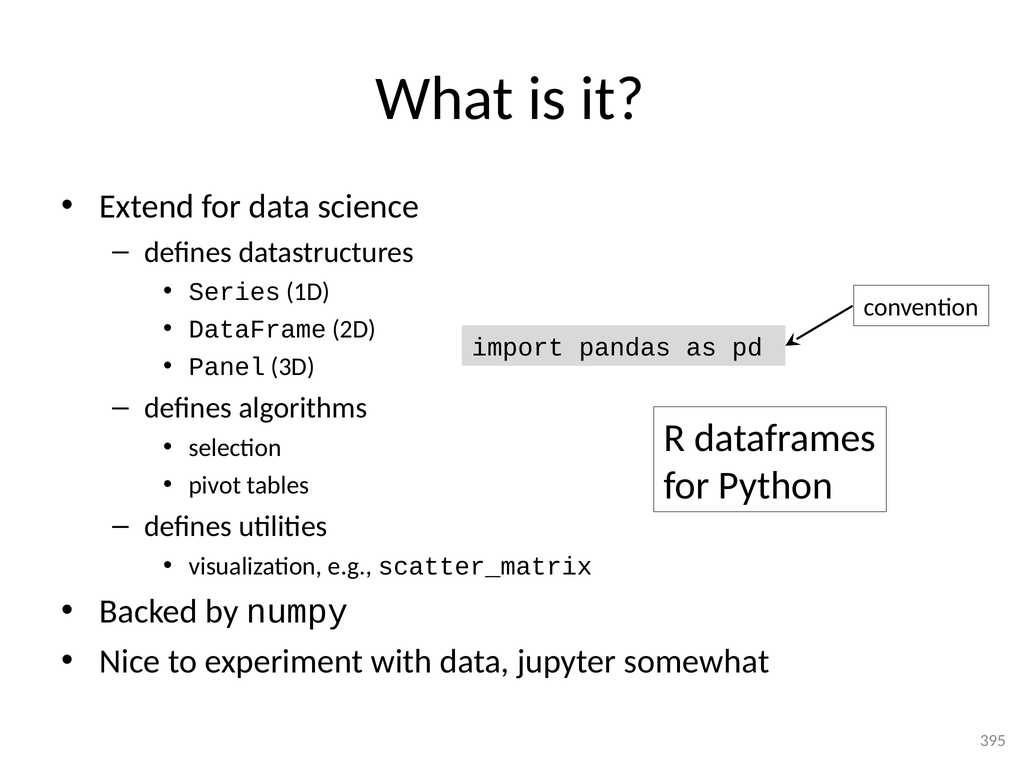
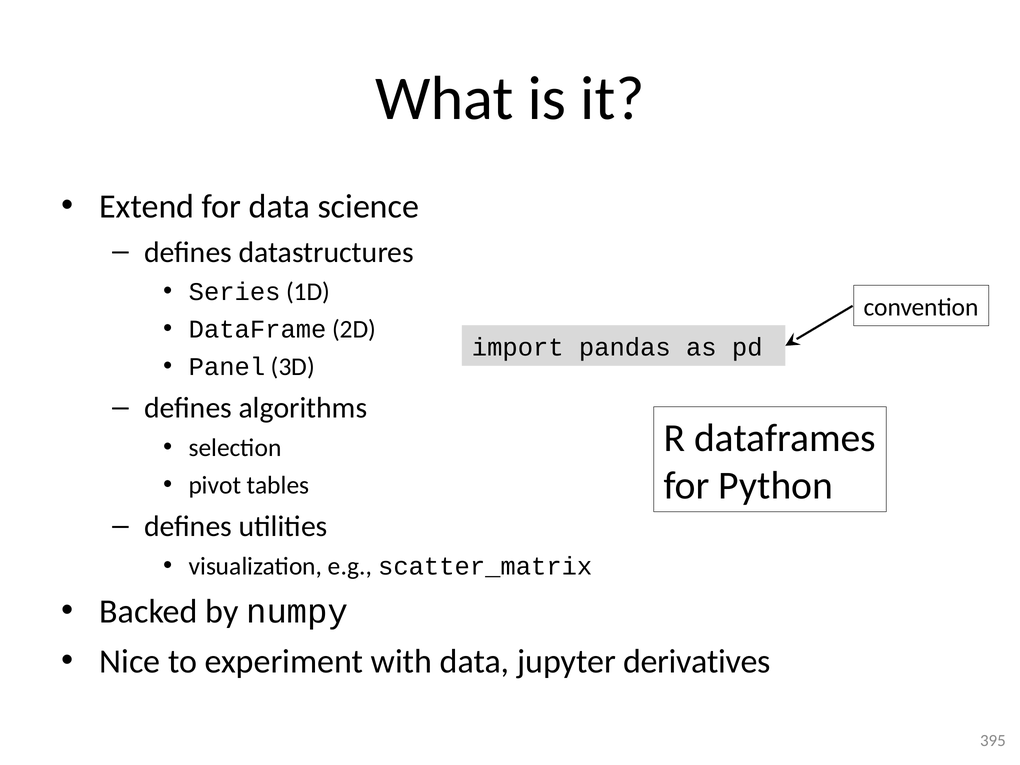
somewhat: somewhat -> derivatives
